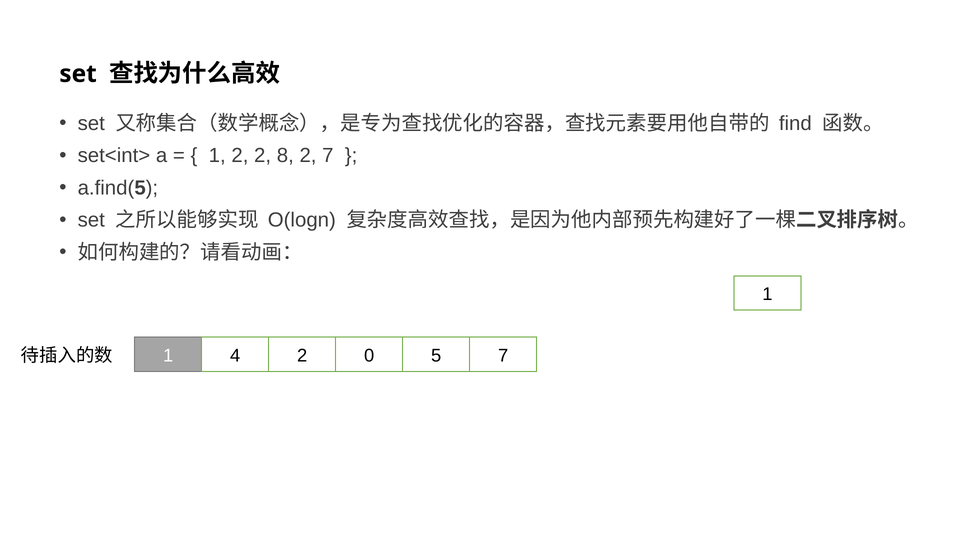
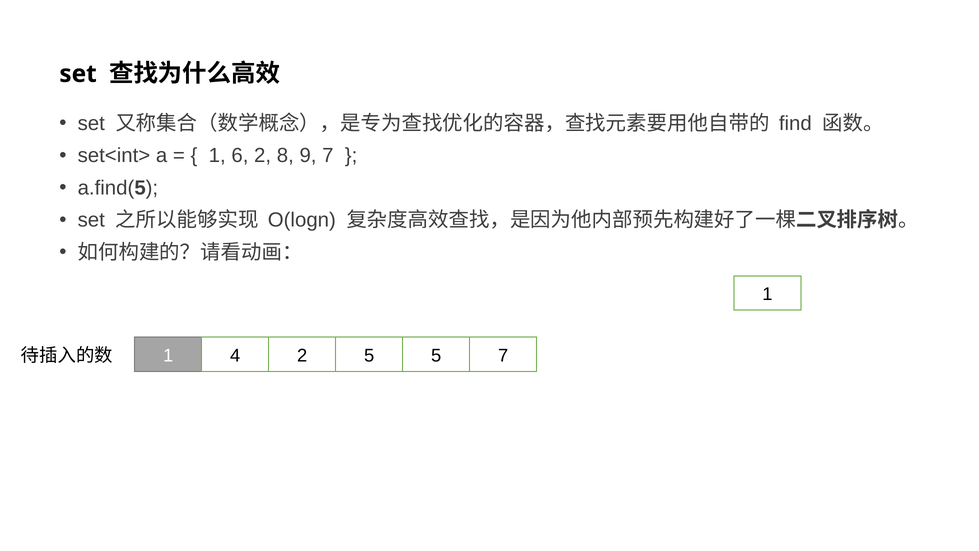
1 2: 2 -> 6
8 2: 2 -> 9
2 0: 0 -> 5
